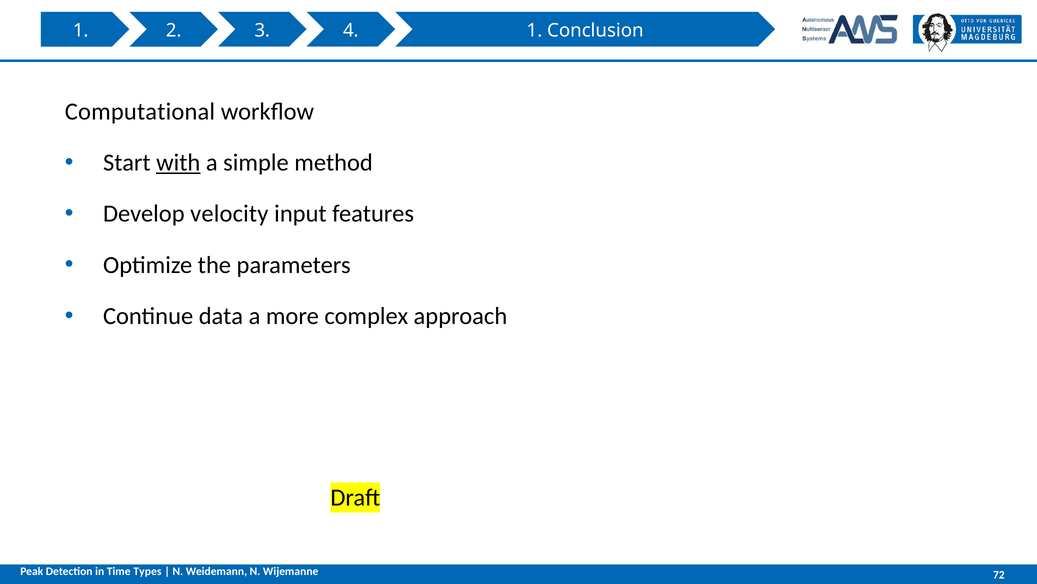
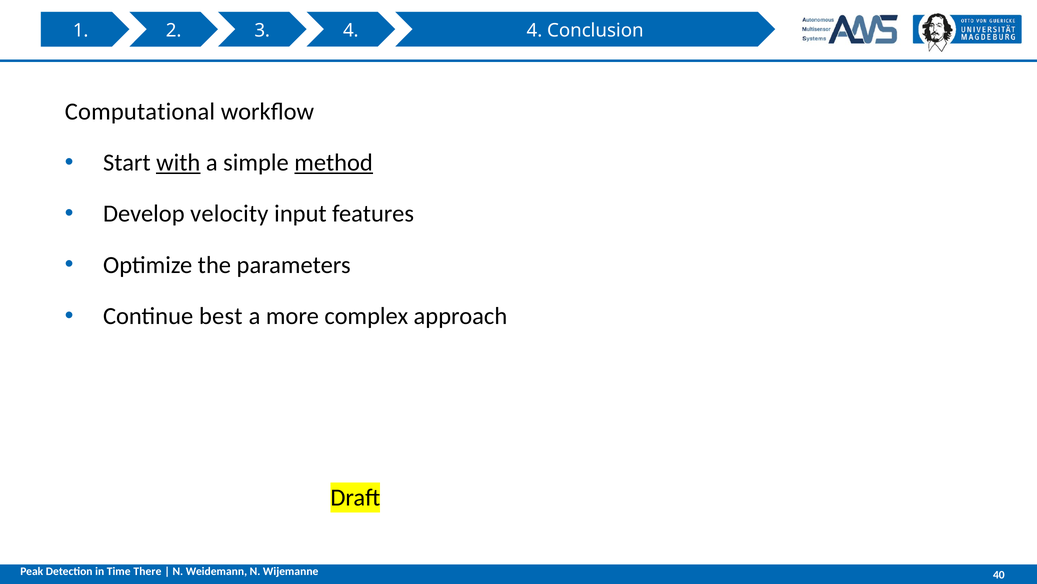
4 1: 1 -> 4
method underline: none -> present
data: data -> best
Types: Types -> There
72: 72 -> 40
